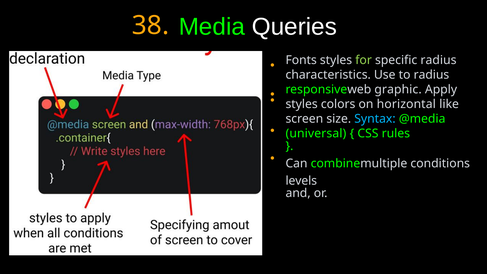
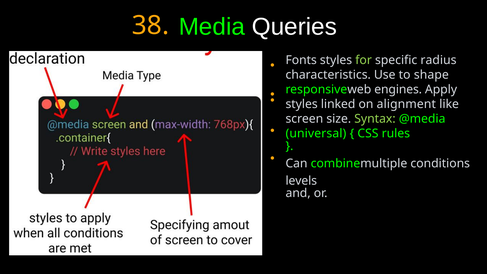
to radius: radius -> shape
graphic: graphic -> engines
colors: colors -> linked
horizontal: horizontal -> alignment
Syntax colour: light blue -> light green
